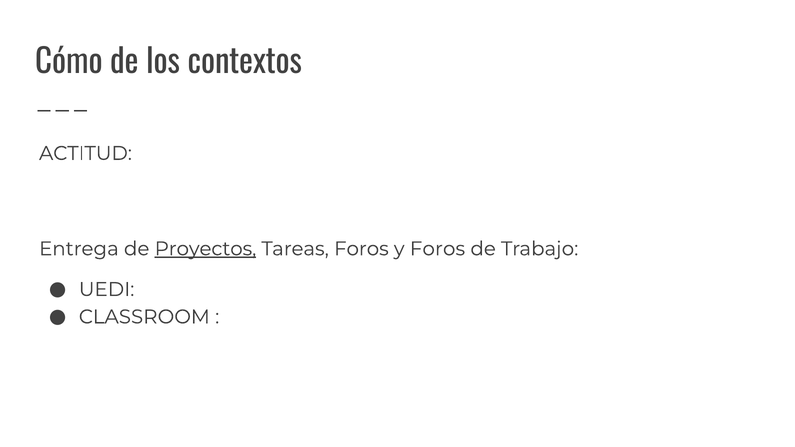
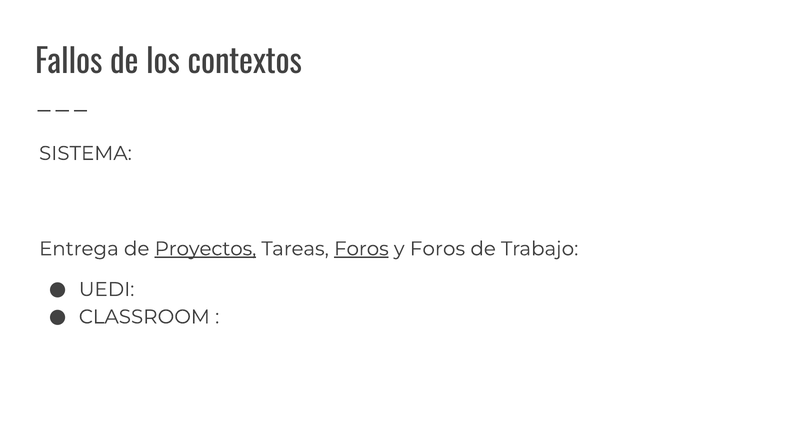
Cómo: Cómo -> Fallos
ACTITUD: ACTITUD -> SISTEMA
Foros at (361, 249) underline: none -> present
